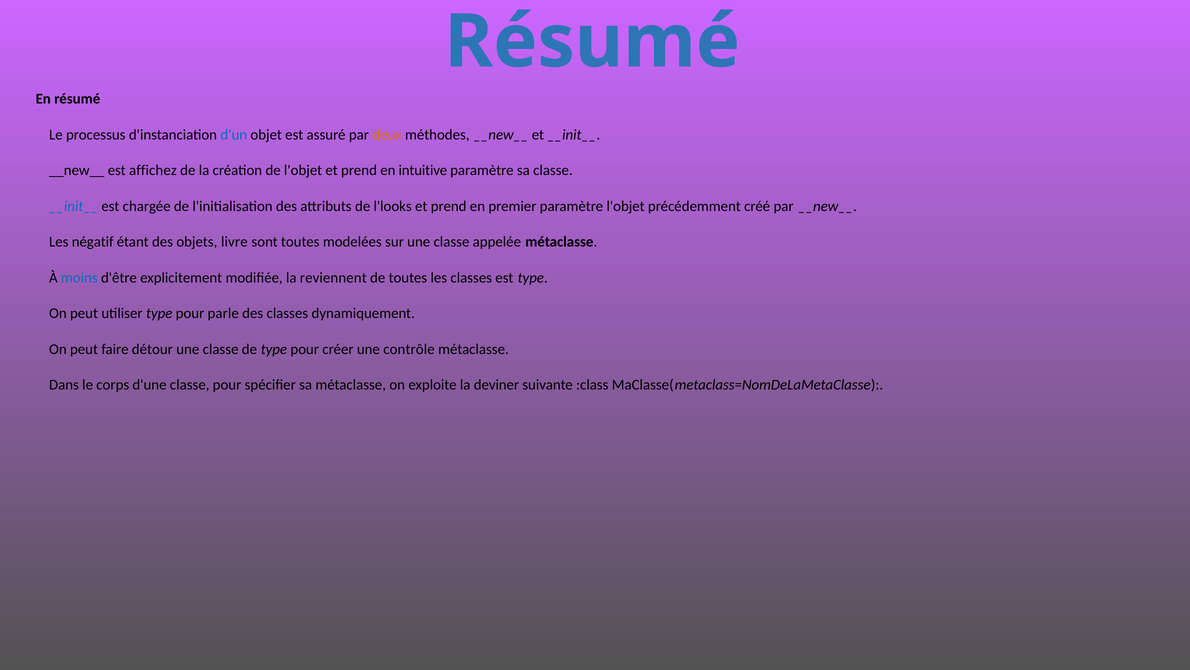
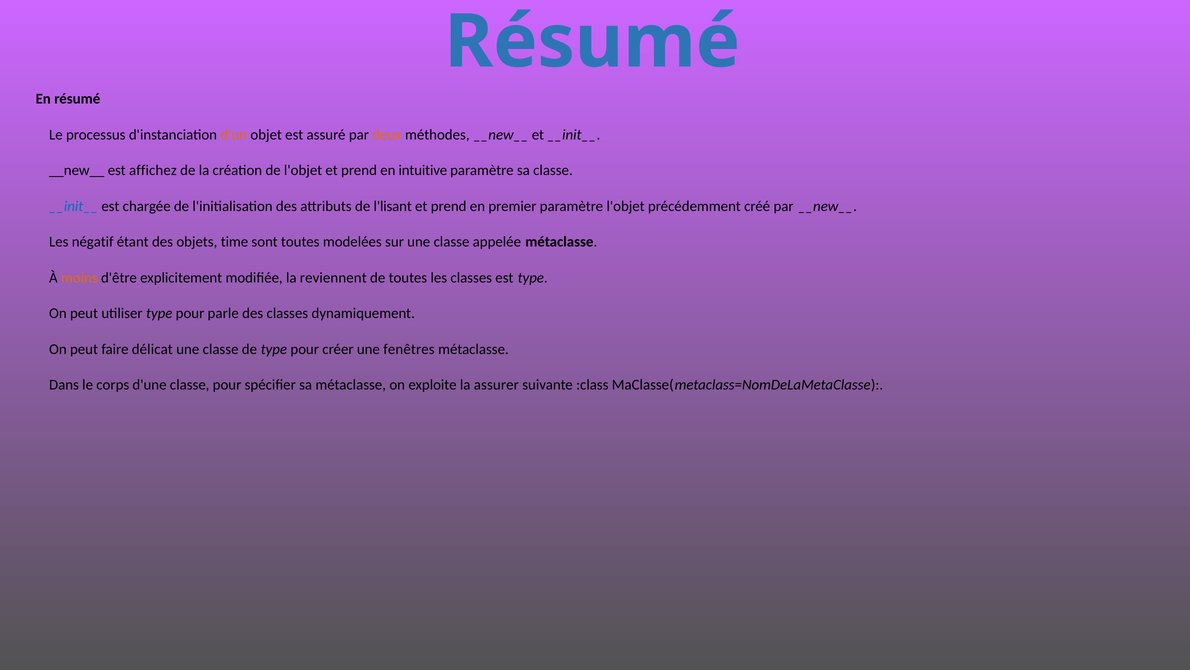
d'un colour: blue -> orange
l'looks: l'looks -> l'lisant
livre: livre -> time
moins colour: blue -> orange
détour: détour -> délicat
contrôle: contrôle -> fenêtres
deviner: deviner -> assurer
